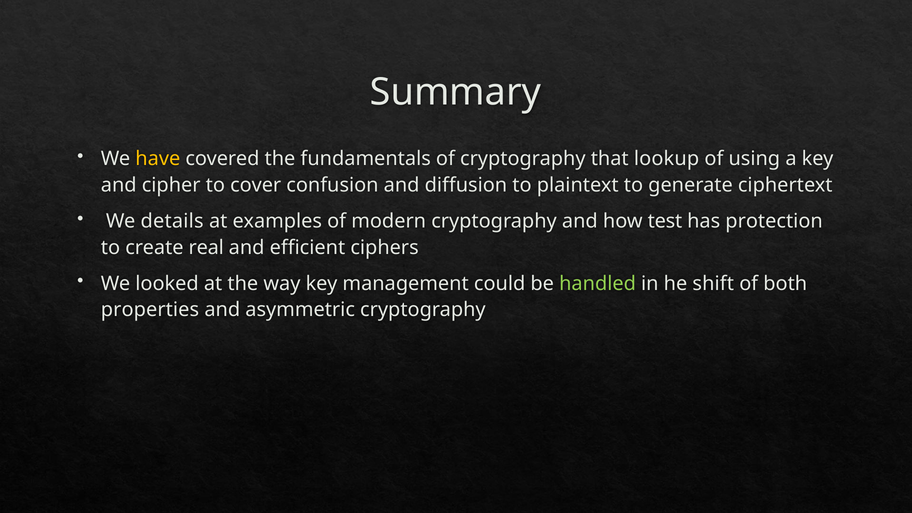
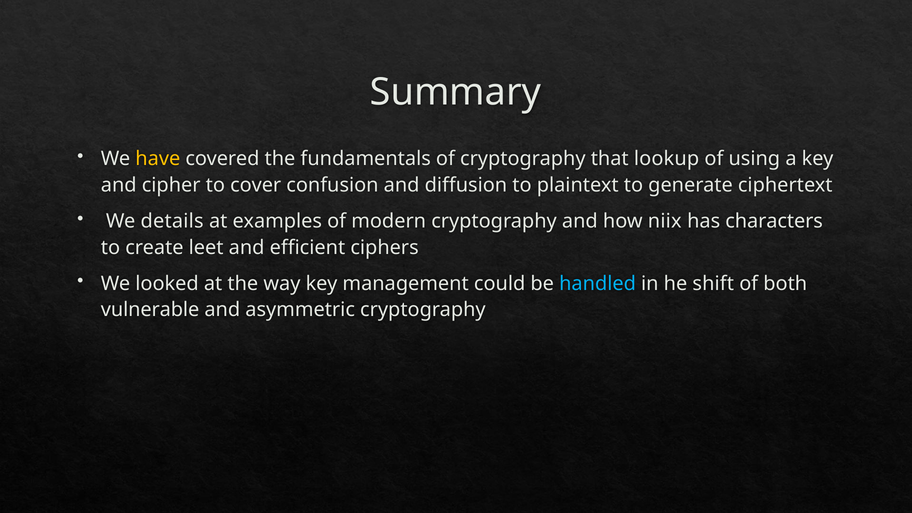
test: test -> niix
protection: protection -> characters
real: real -> leet
handled colour: light green -> light blue
properties: properties -> vulnerable
